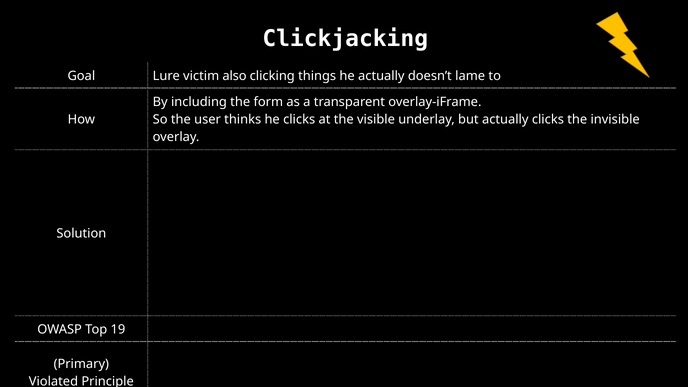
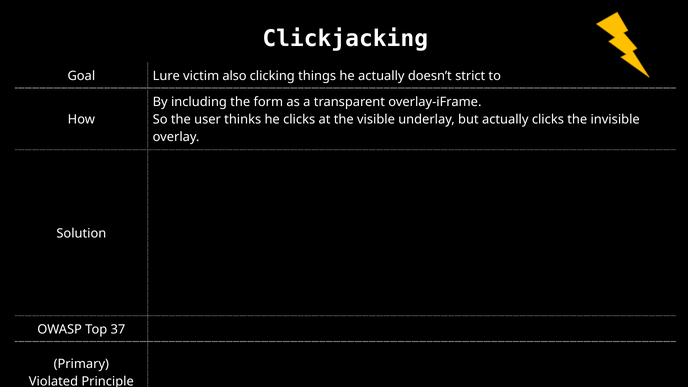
lame: lame -> strict
19: 19 -> 37
